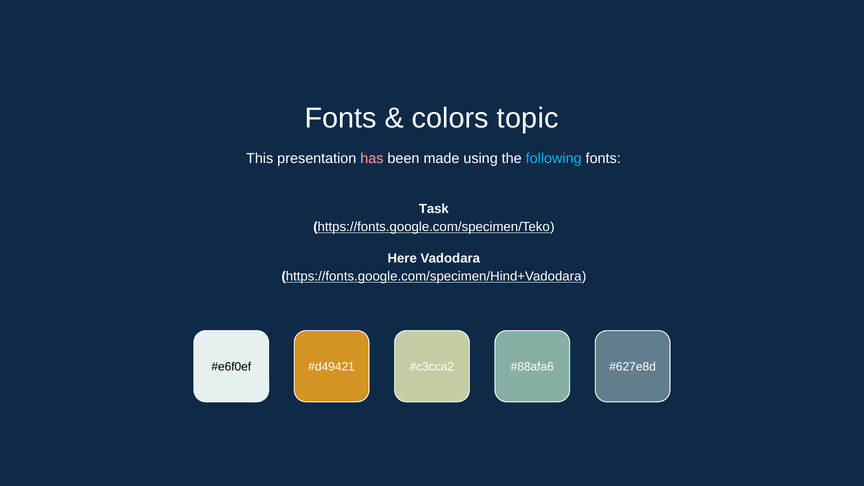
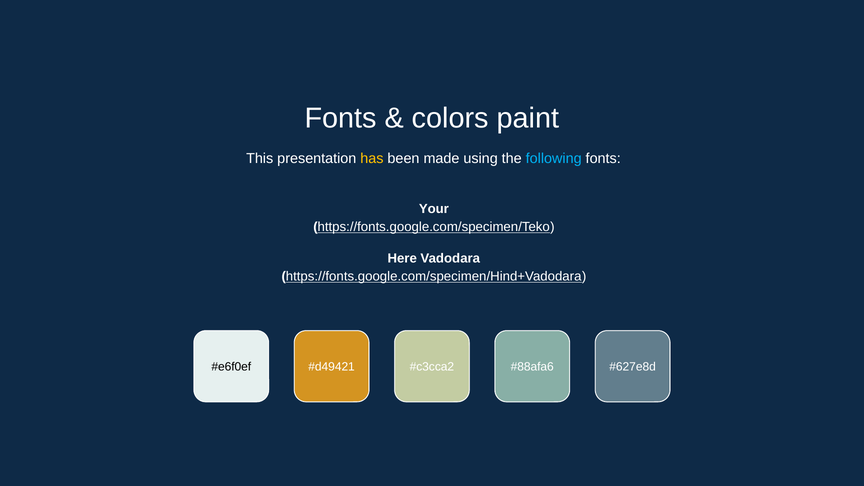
topic: topic -> paint
has colour: pink -> yellow
Task: Task -> Your
